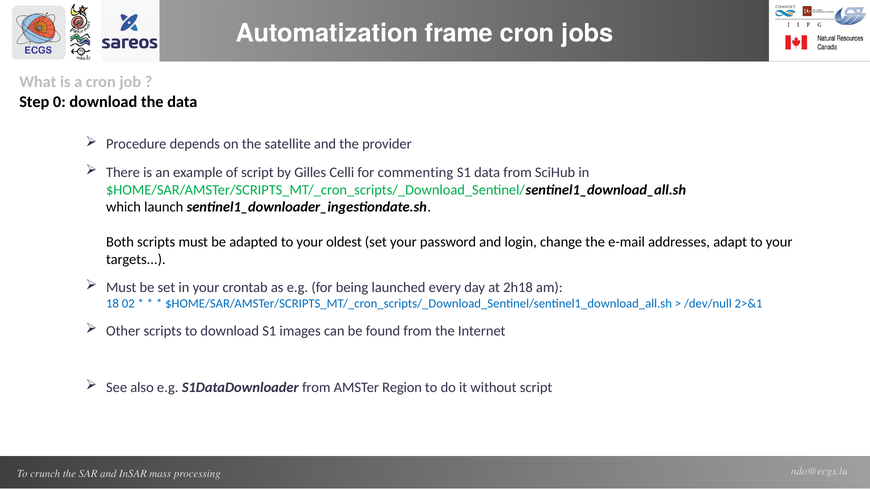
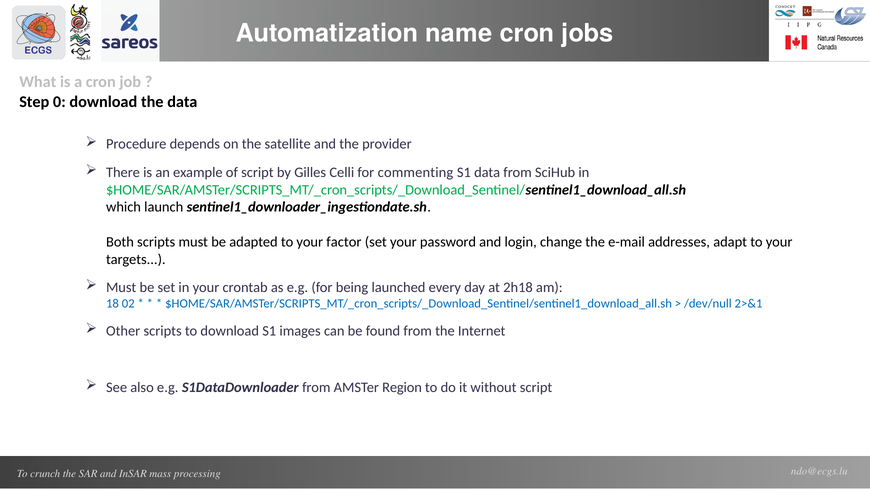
frame: frame -> name
oldest: oldest -> factor
